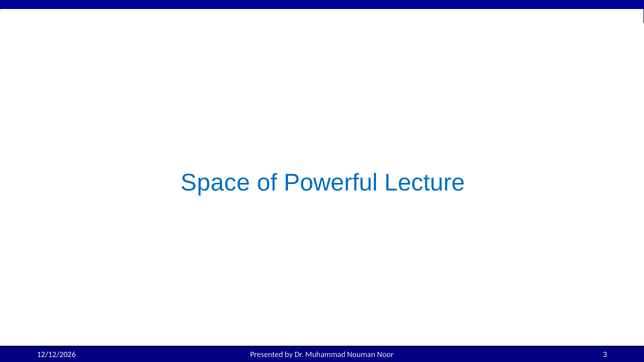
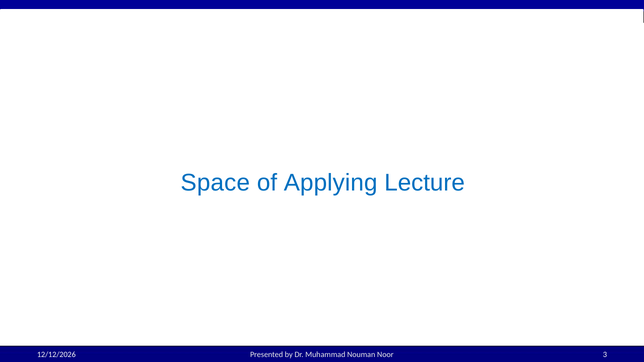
Powerful: Powerful -> Applying
